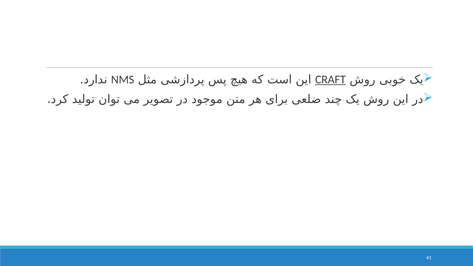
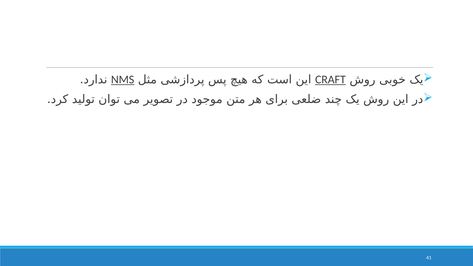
NMS underline: none -> present
